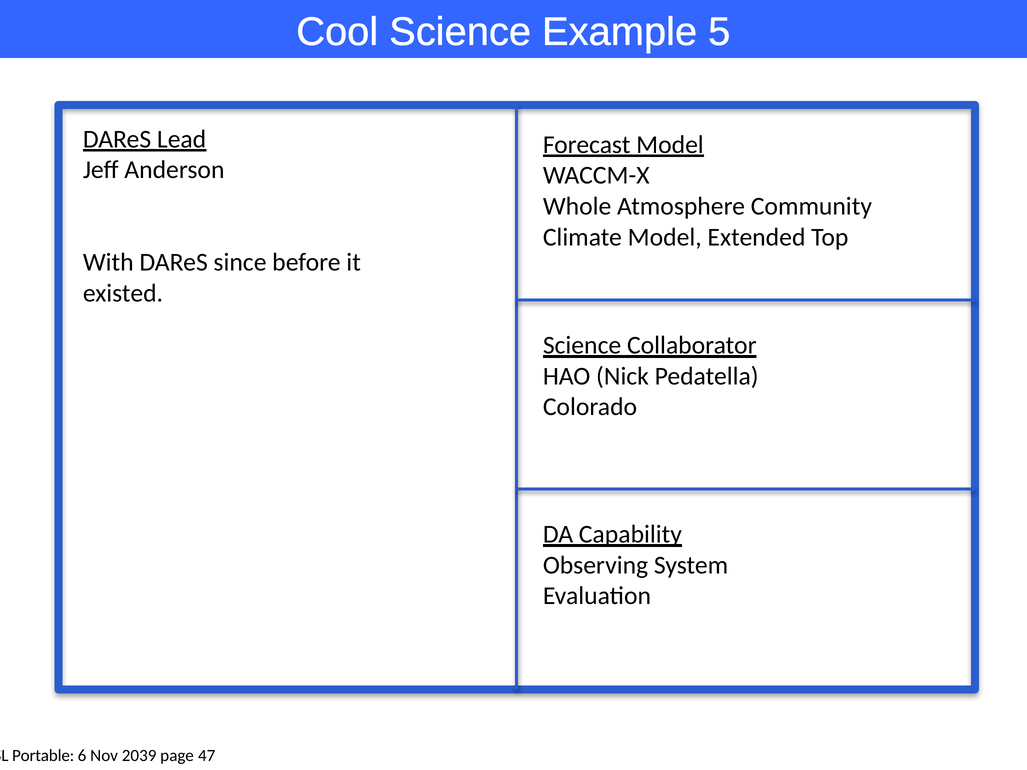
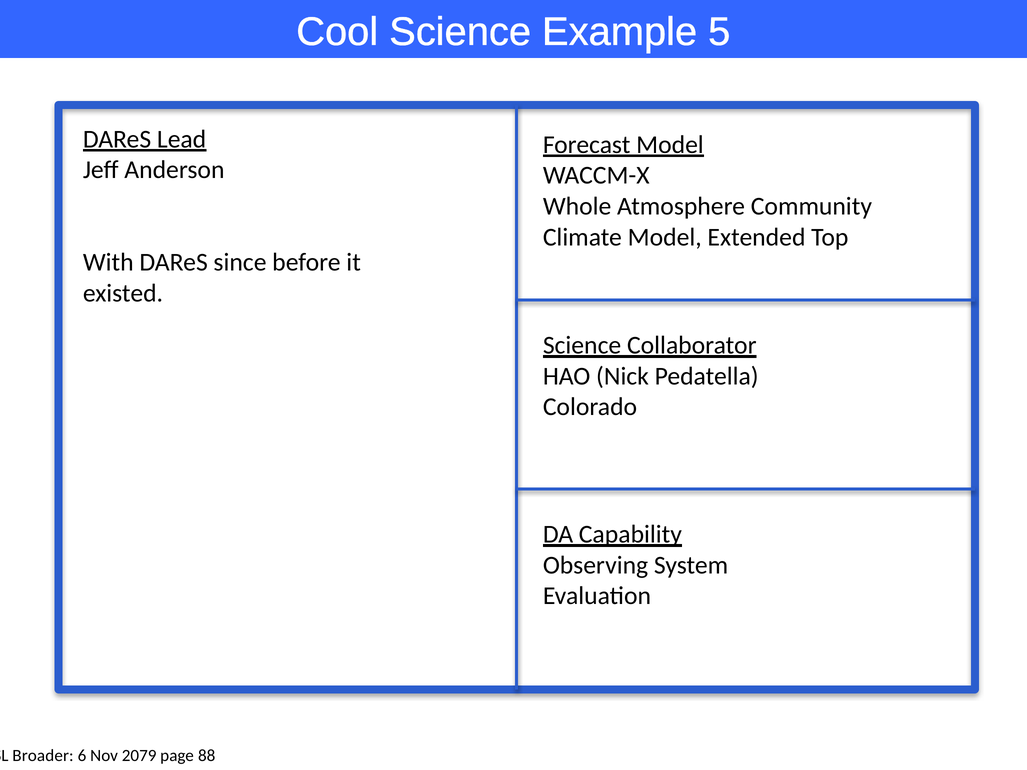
Portable: Portable -> Broader
2039: 2039 -> 2079
47: 47 -> 88
